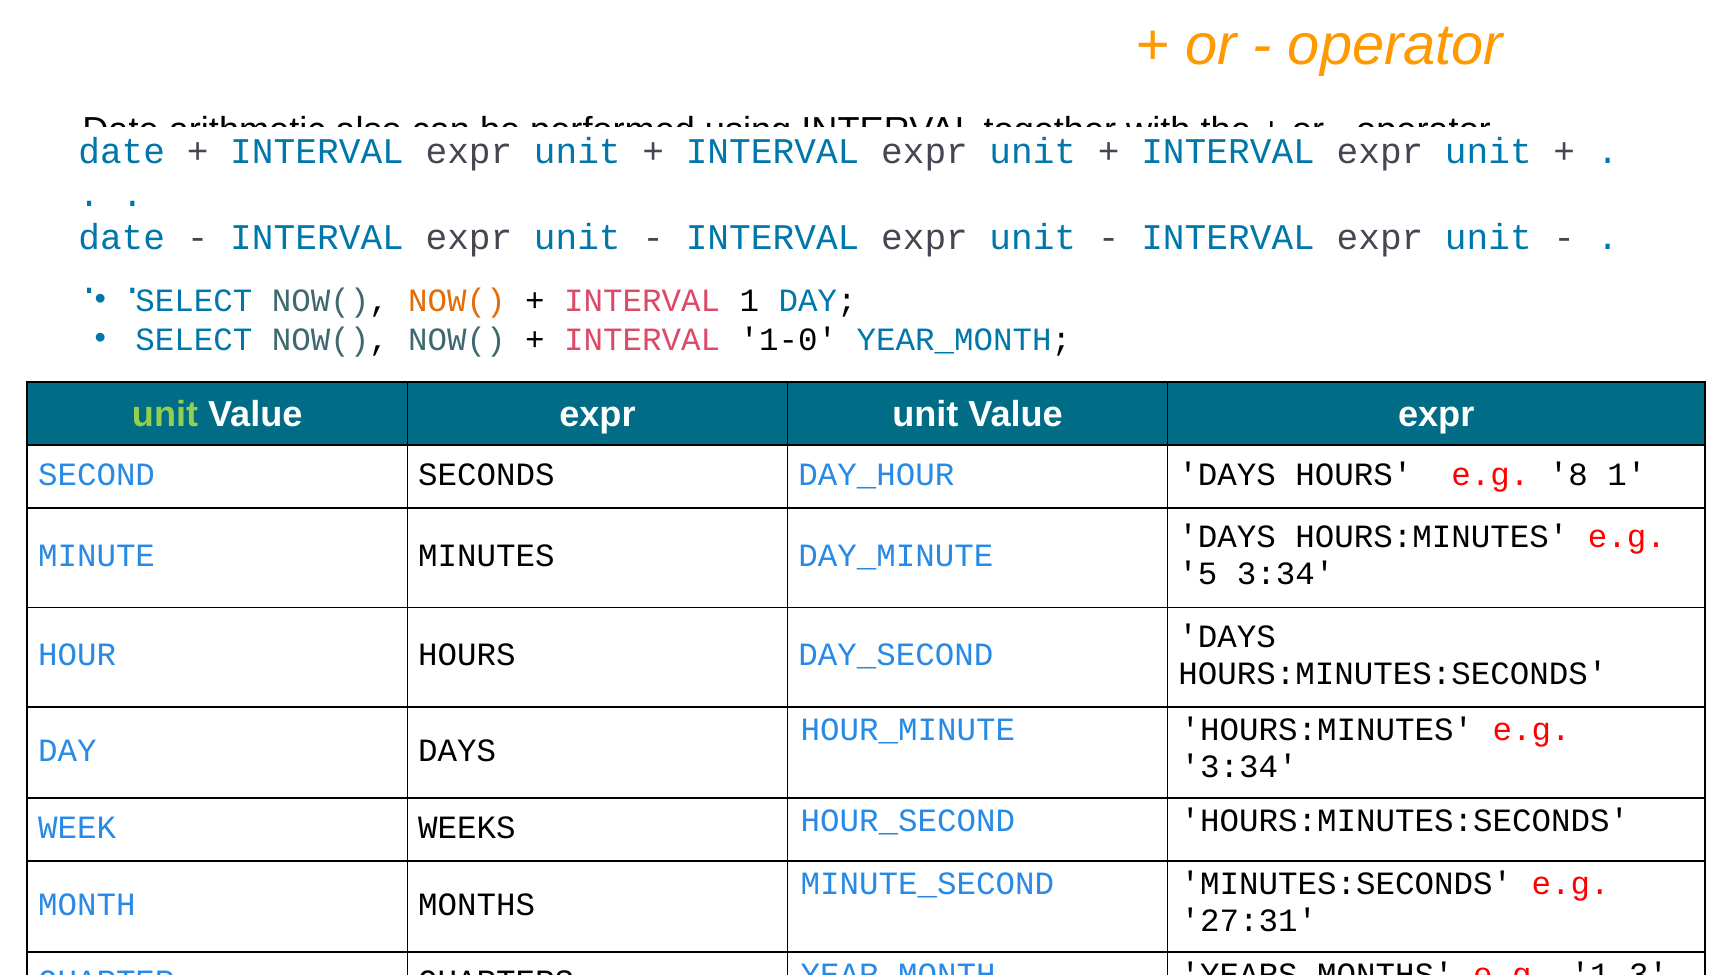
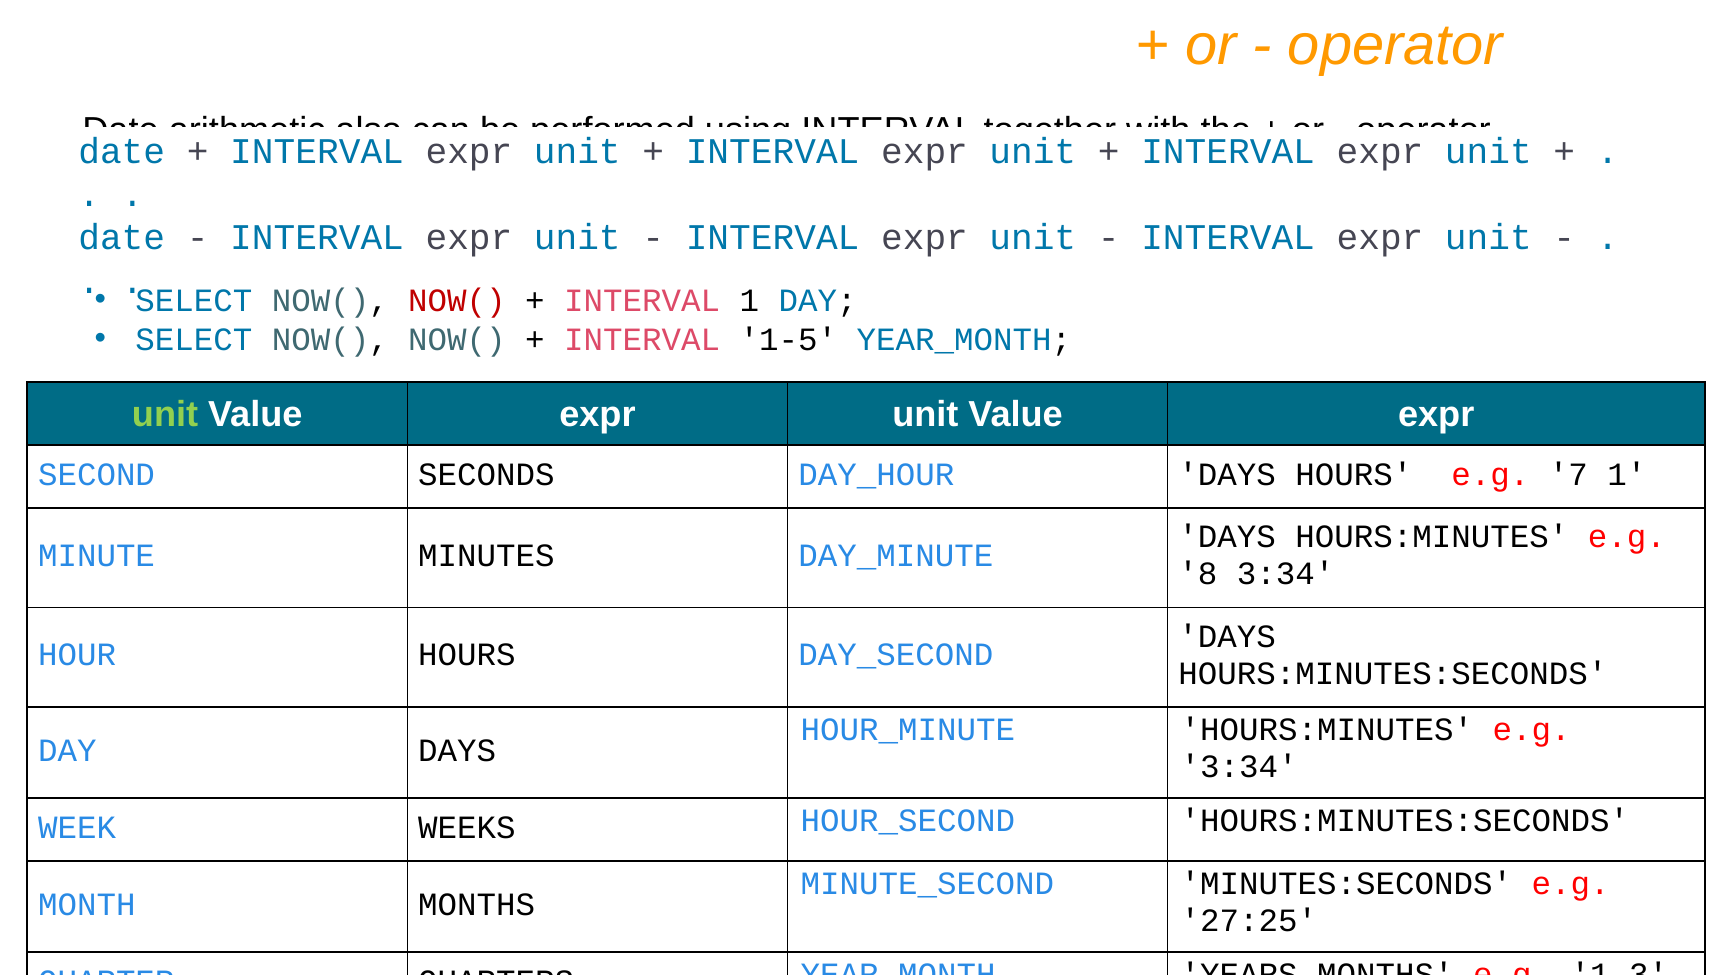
NOW( at (457, 301) colour: orange -> red
1-0: 1-0 -> 1-5
8: 8 -> 7
5: 5 -> 8
27:31: 27:31 -> 27:25
